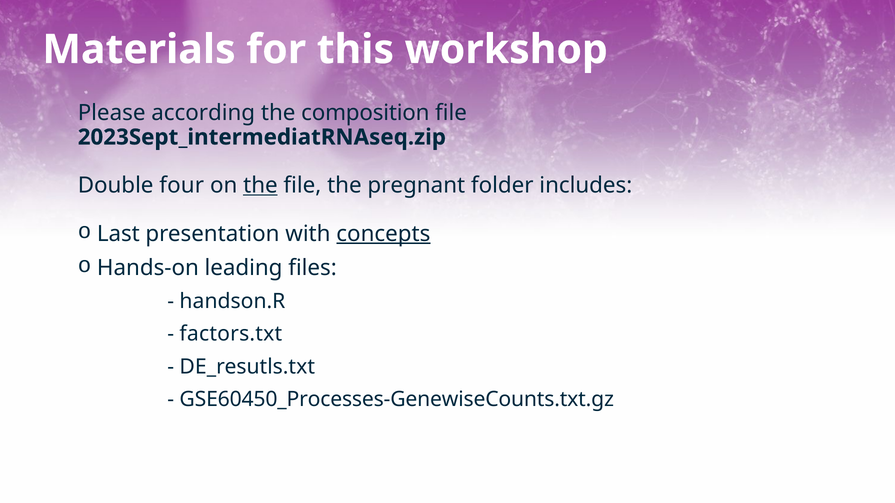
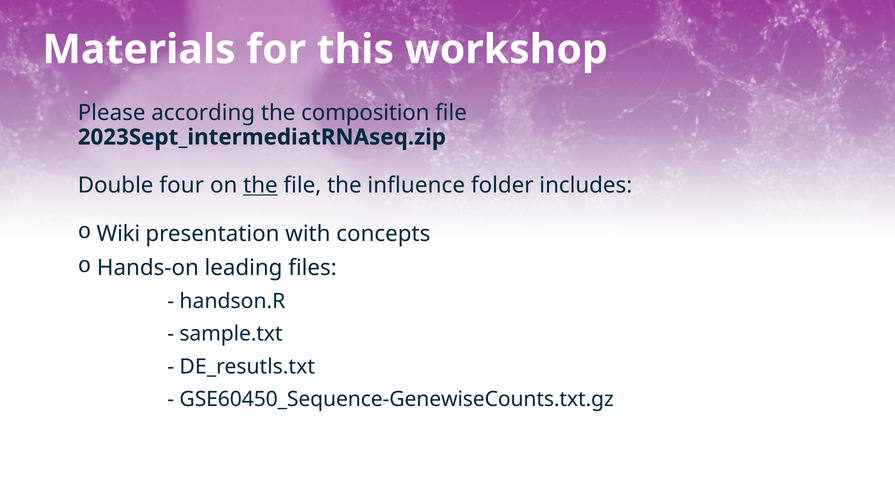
pregnant: pregnant -> influence
Last: Last -> Wiki
concepts underline: present -> none
factors.txt: factors.txt -> sample.txt
GSE60450_Processes-GenewiseCounts.txt.gz: GSE60450_Processes-GenewiseCounts.txt.gz -> GSE60450_Sequence-GenewiseCounts.txt.gz
